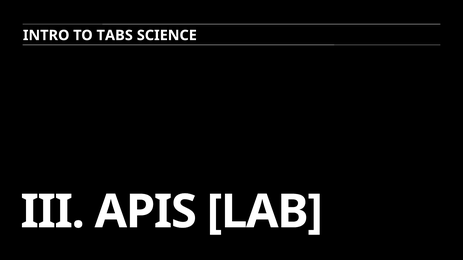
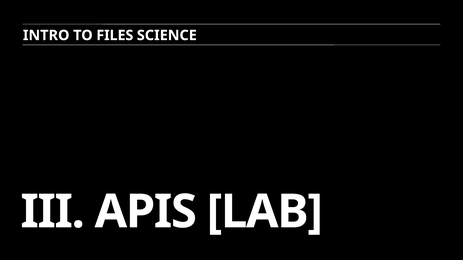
TABS: TABS -> FILES
